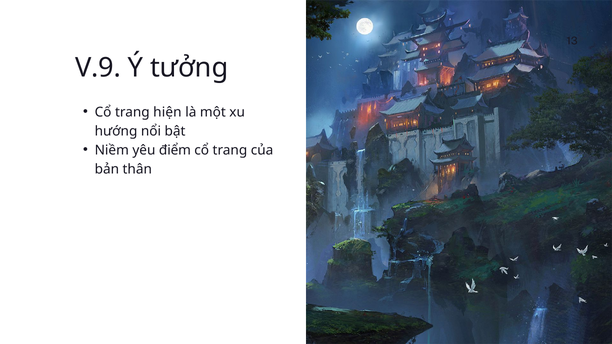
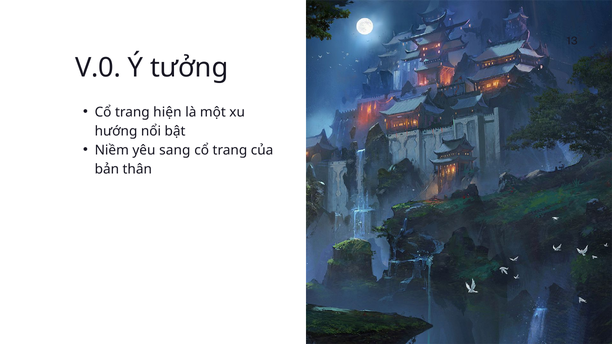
V.9: V.9 -> V.0
điểm: điểm -> sang
